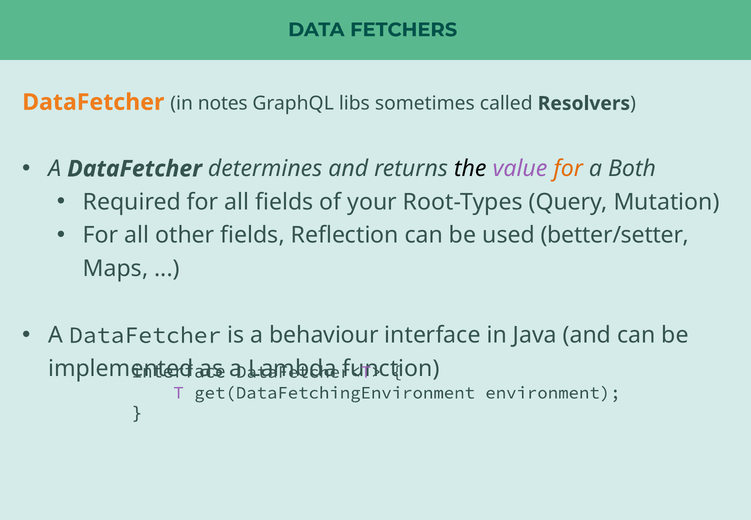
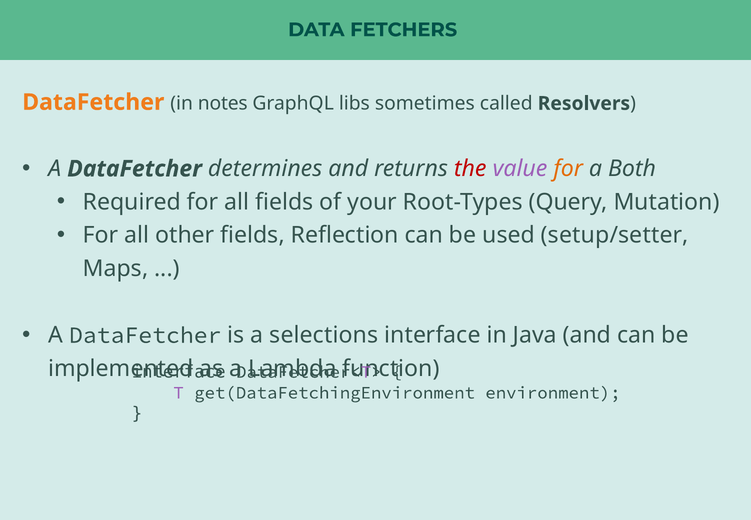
the colour: black -> red
better/setter: better/setter -> setup/setter
behaviour: behaviour -> selections
